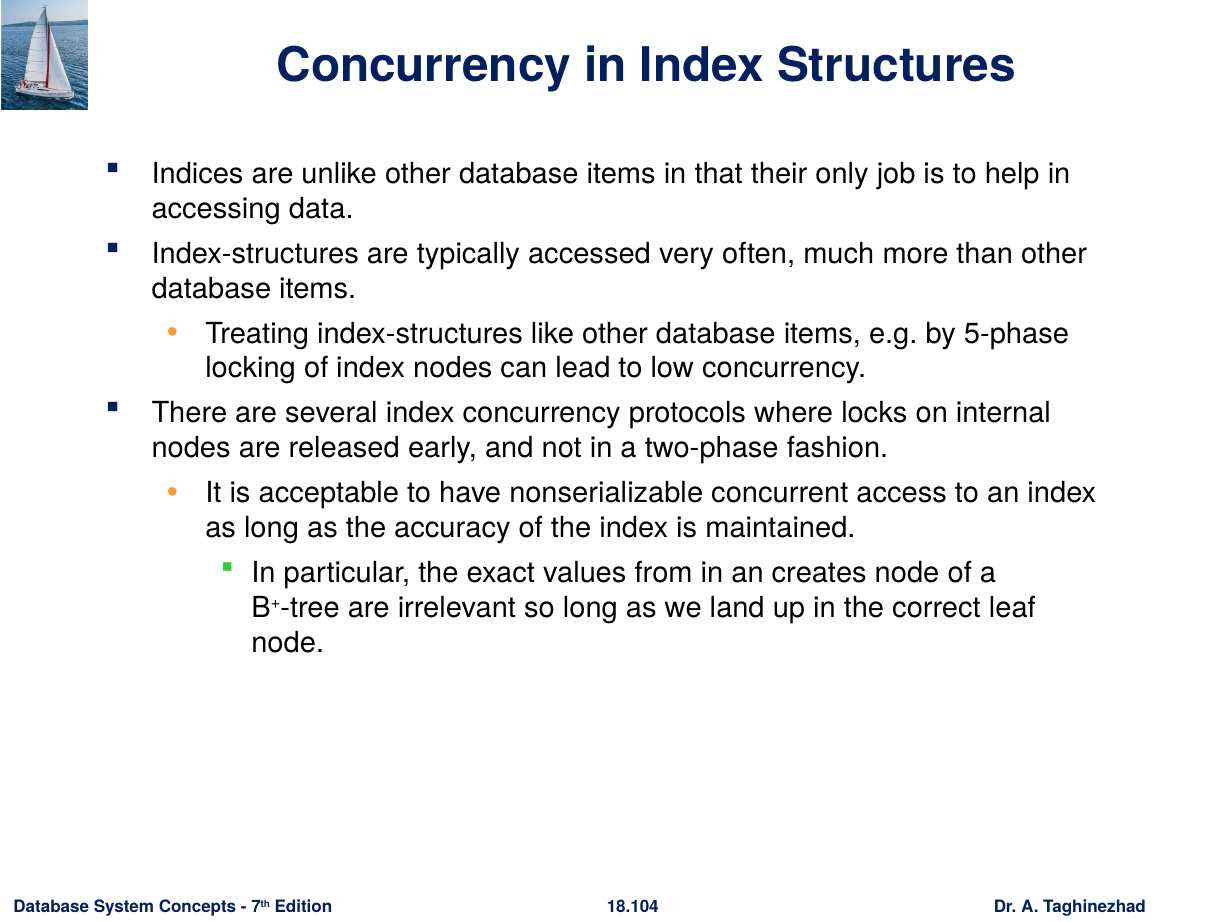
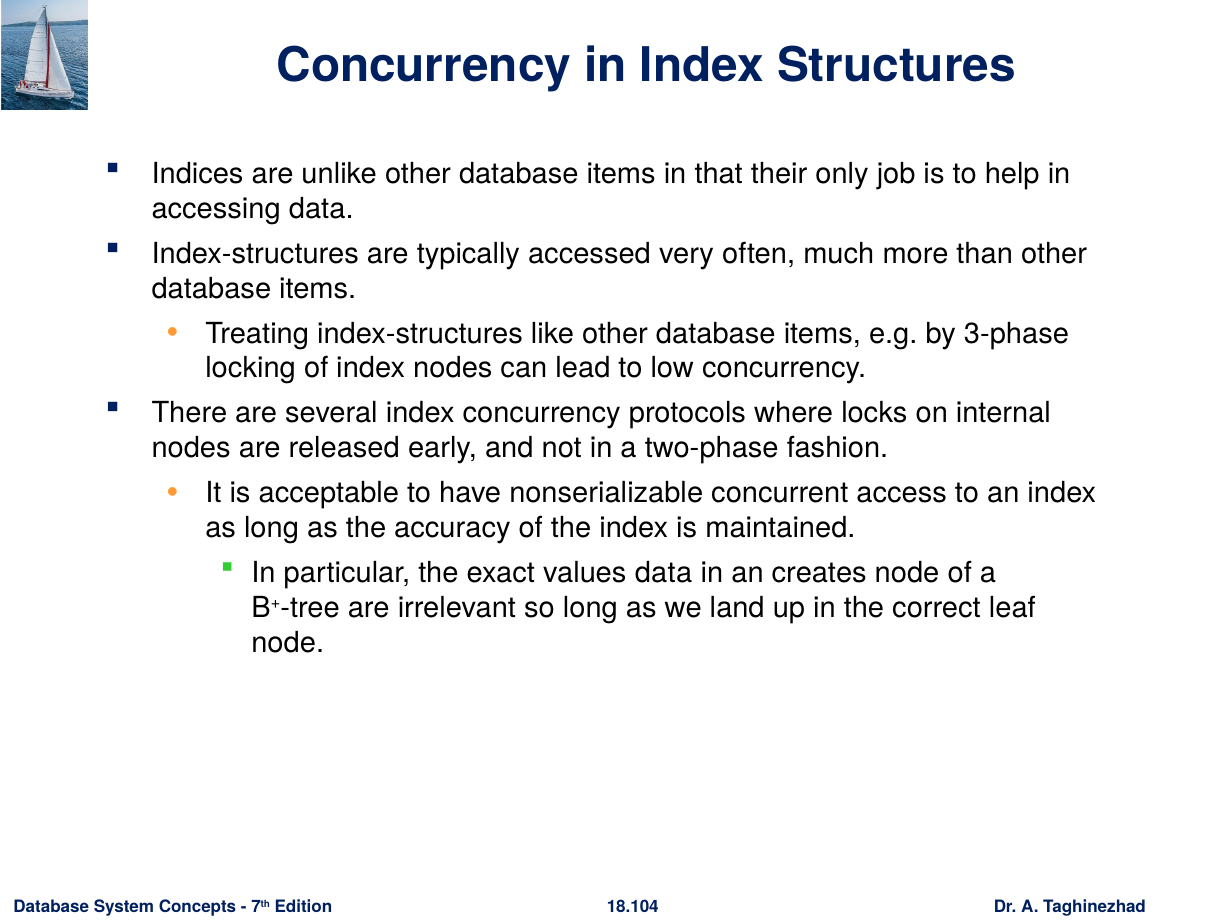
5-phase: 5-phase -> 3-phase
values from: from -> data
